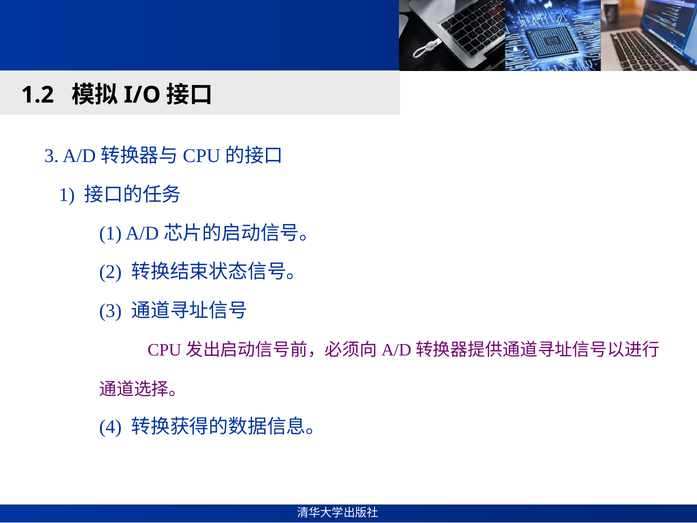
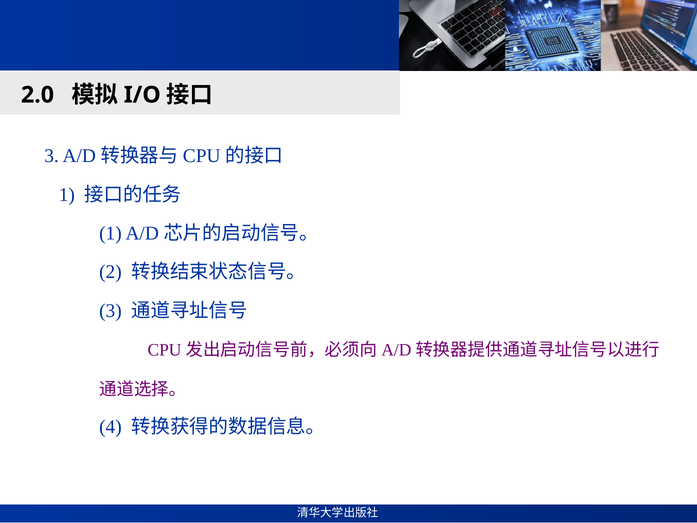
1.2: 1.2 -> 2.0
